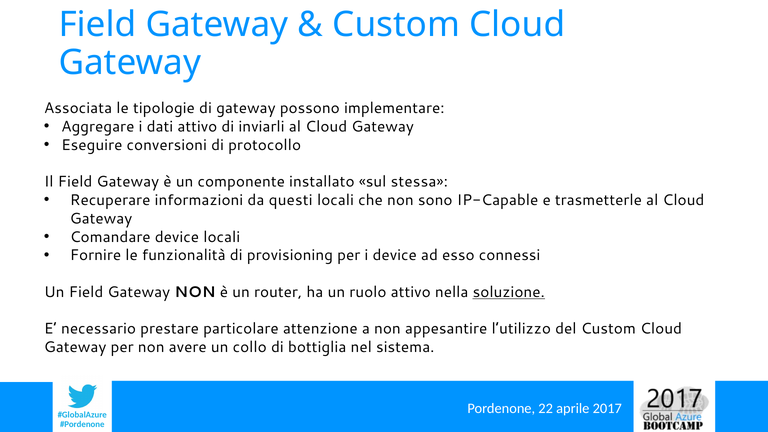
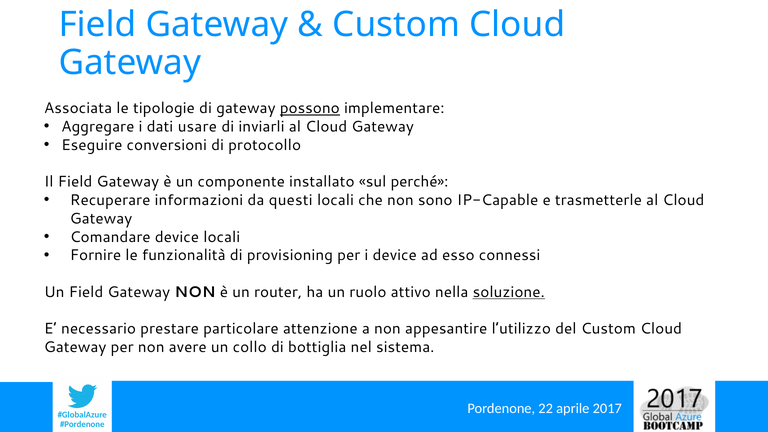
possono underline: none -> present
dati attivo: attivo -> usare
stessa: stessa -> perché
